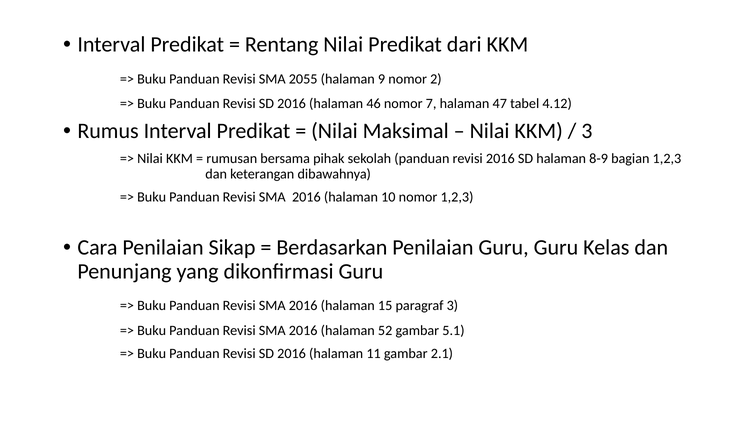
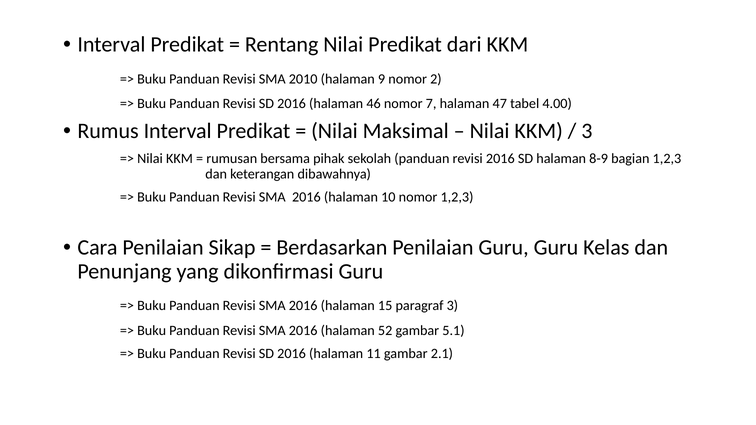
2055: 2055 -> 2010
4.12: 4.12 -> 4.00
